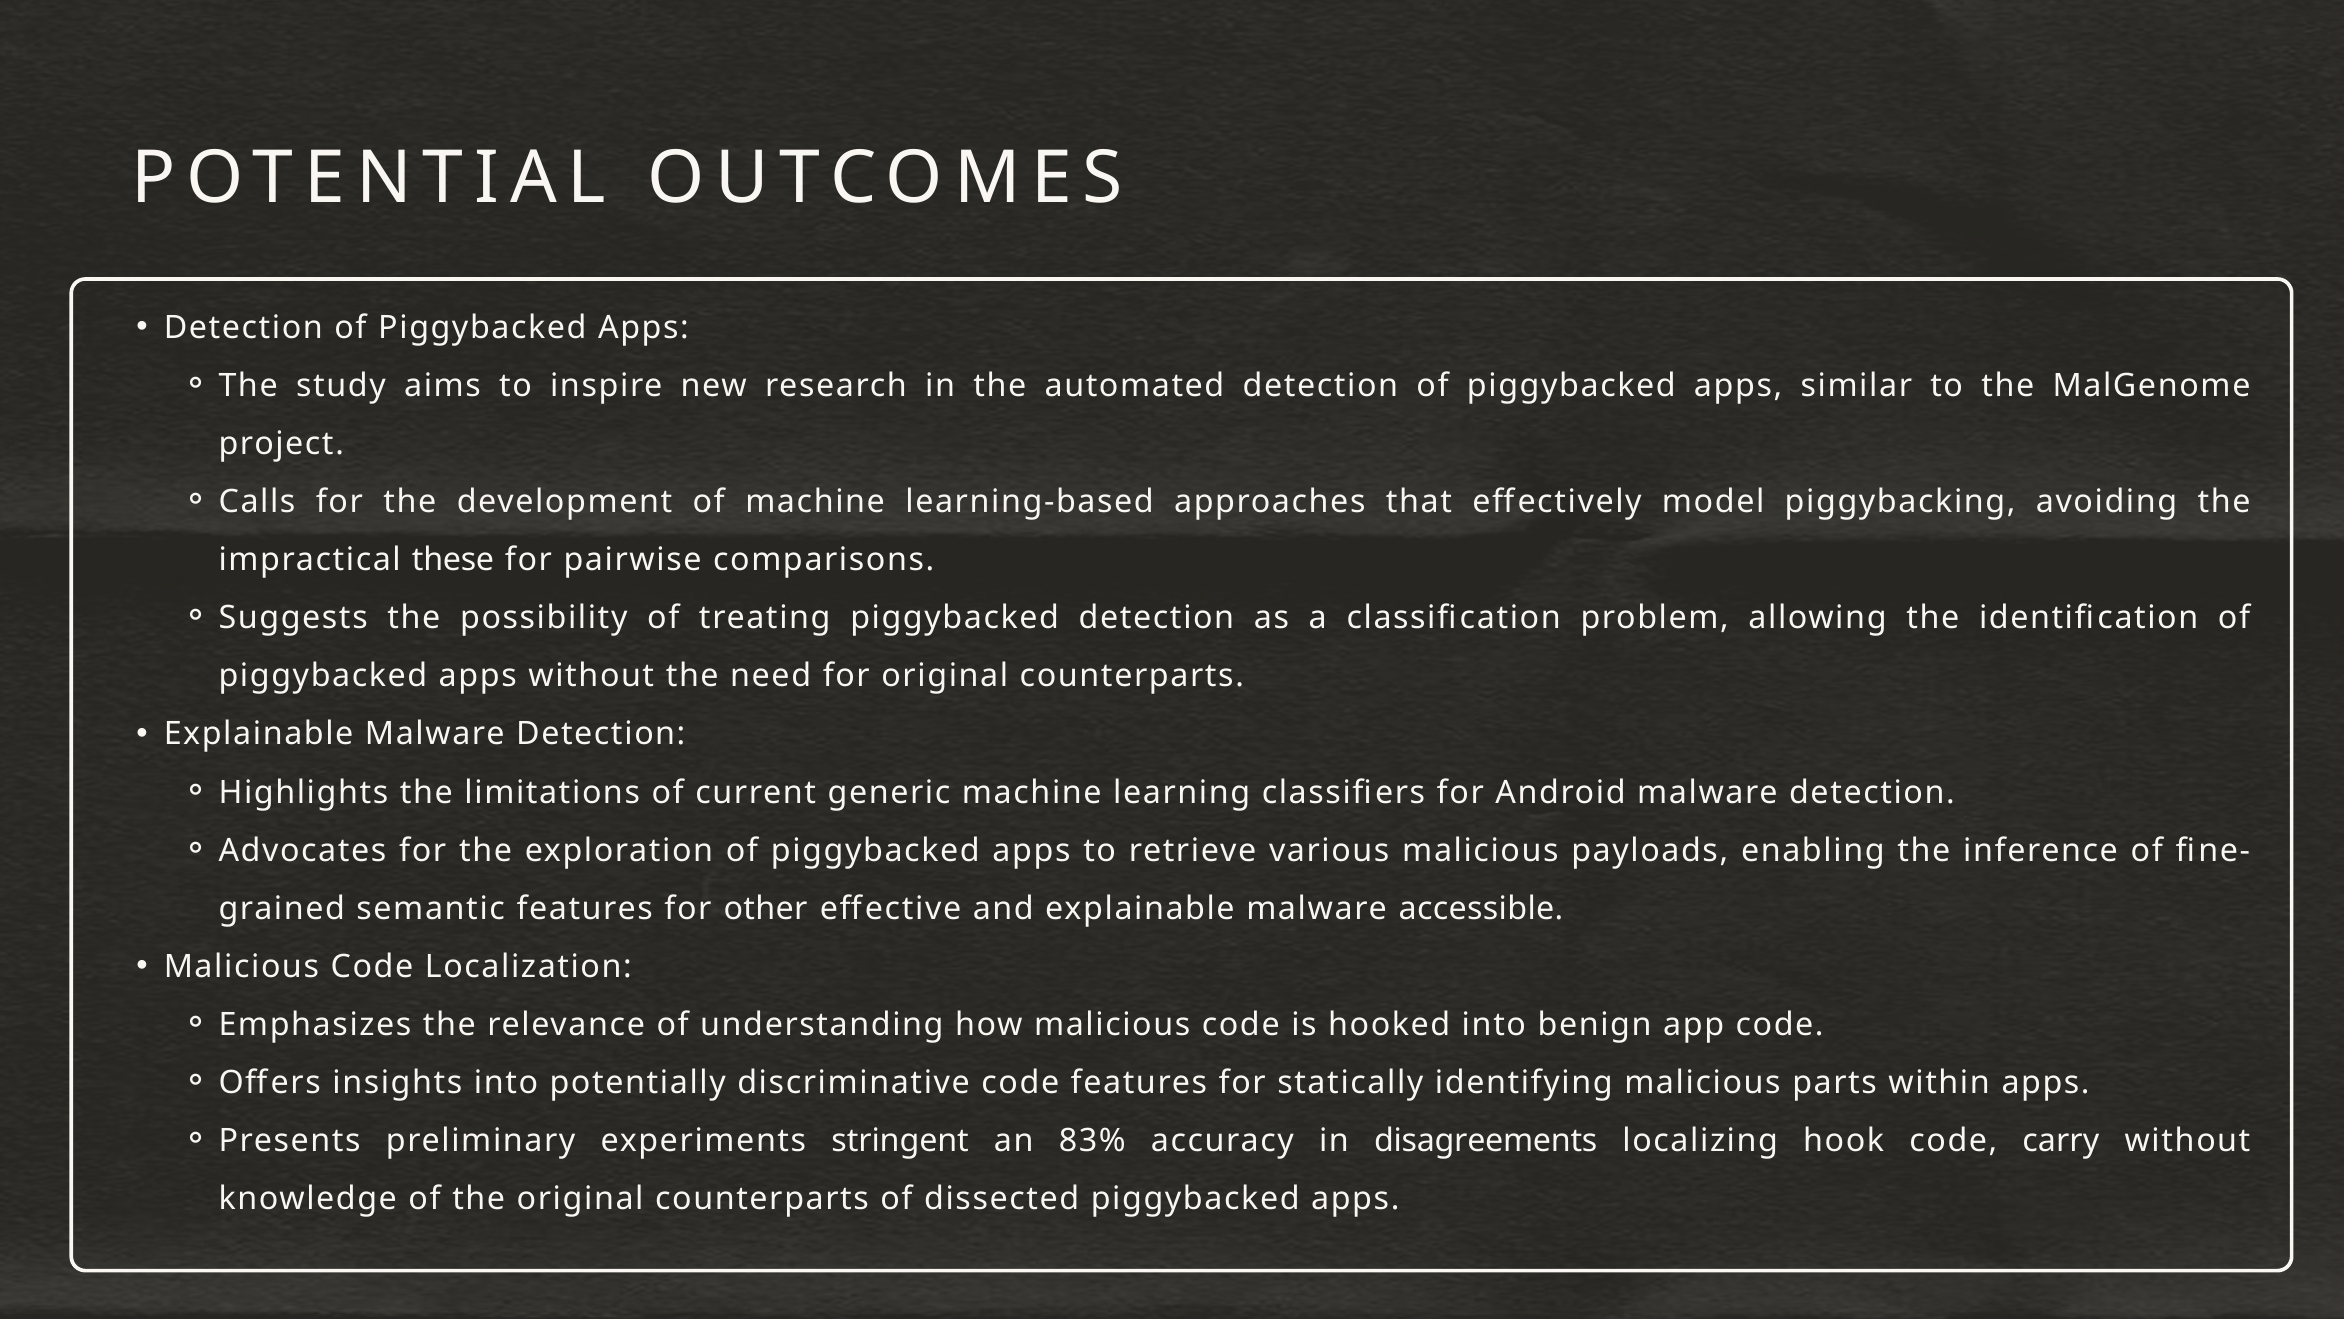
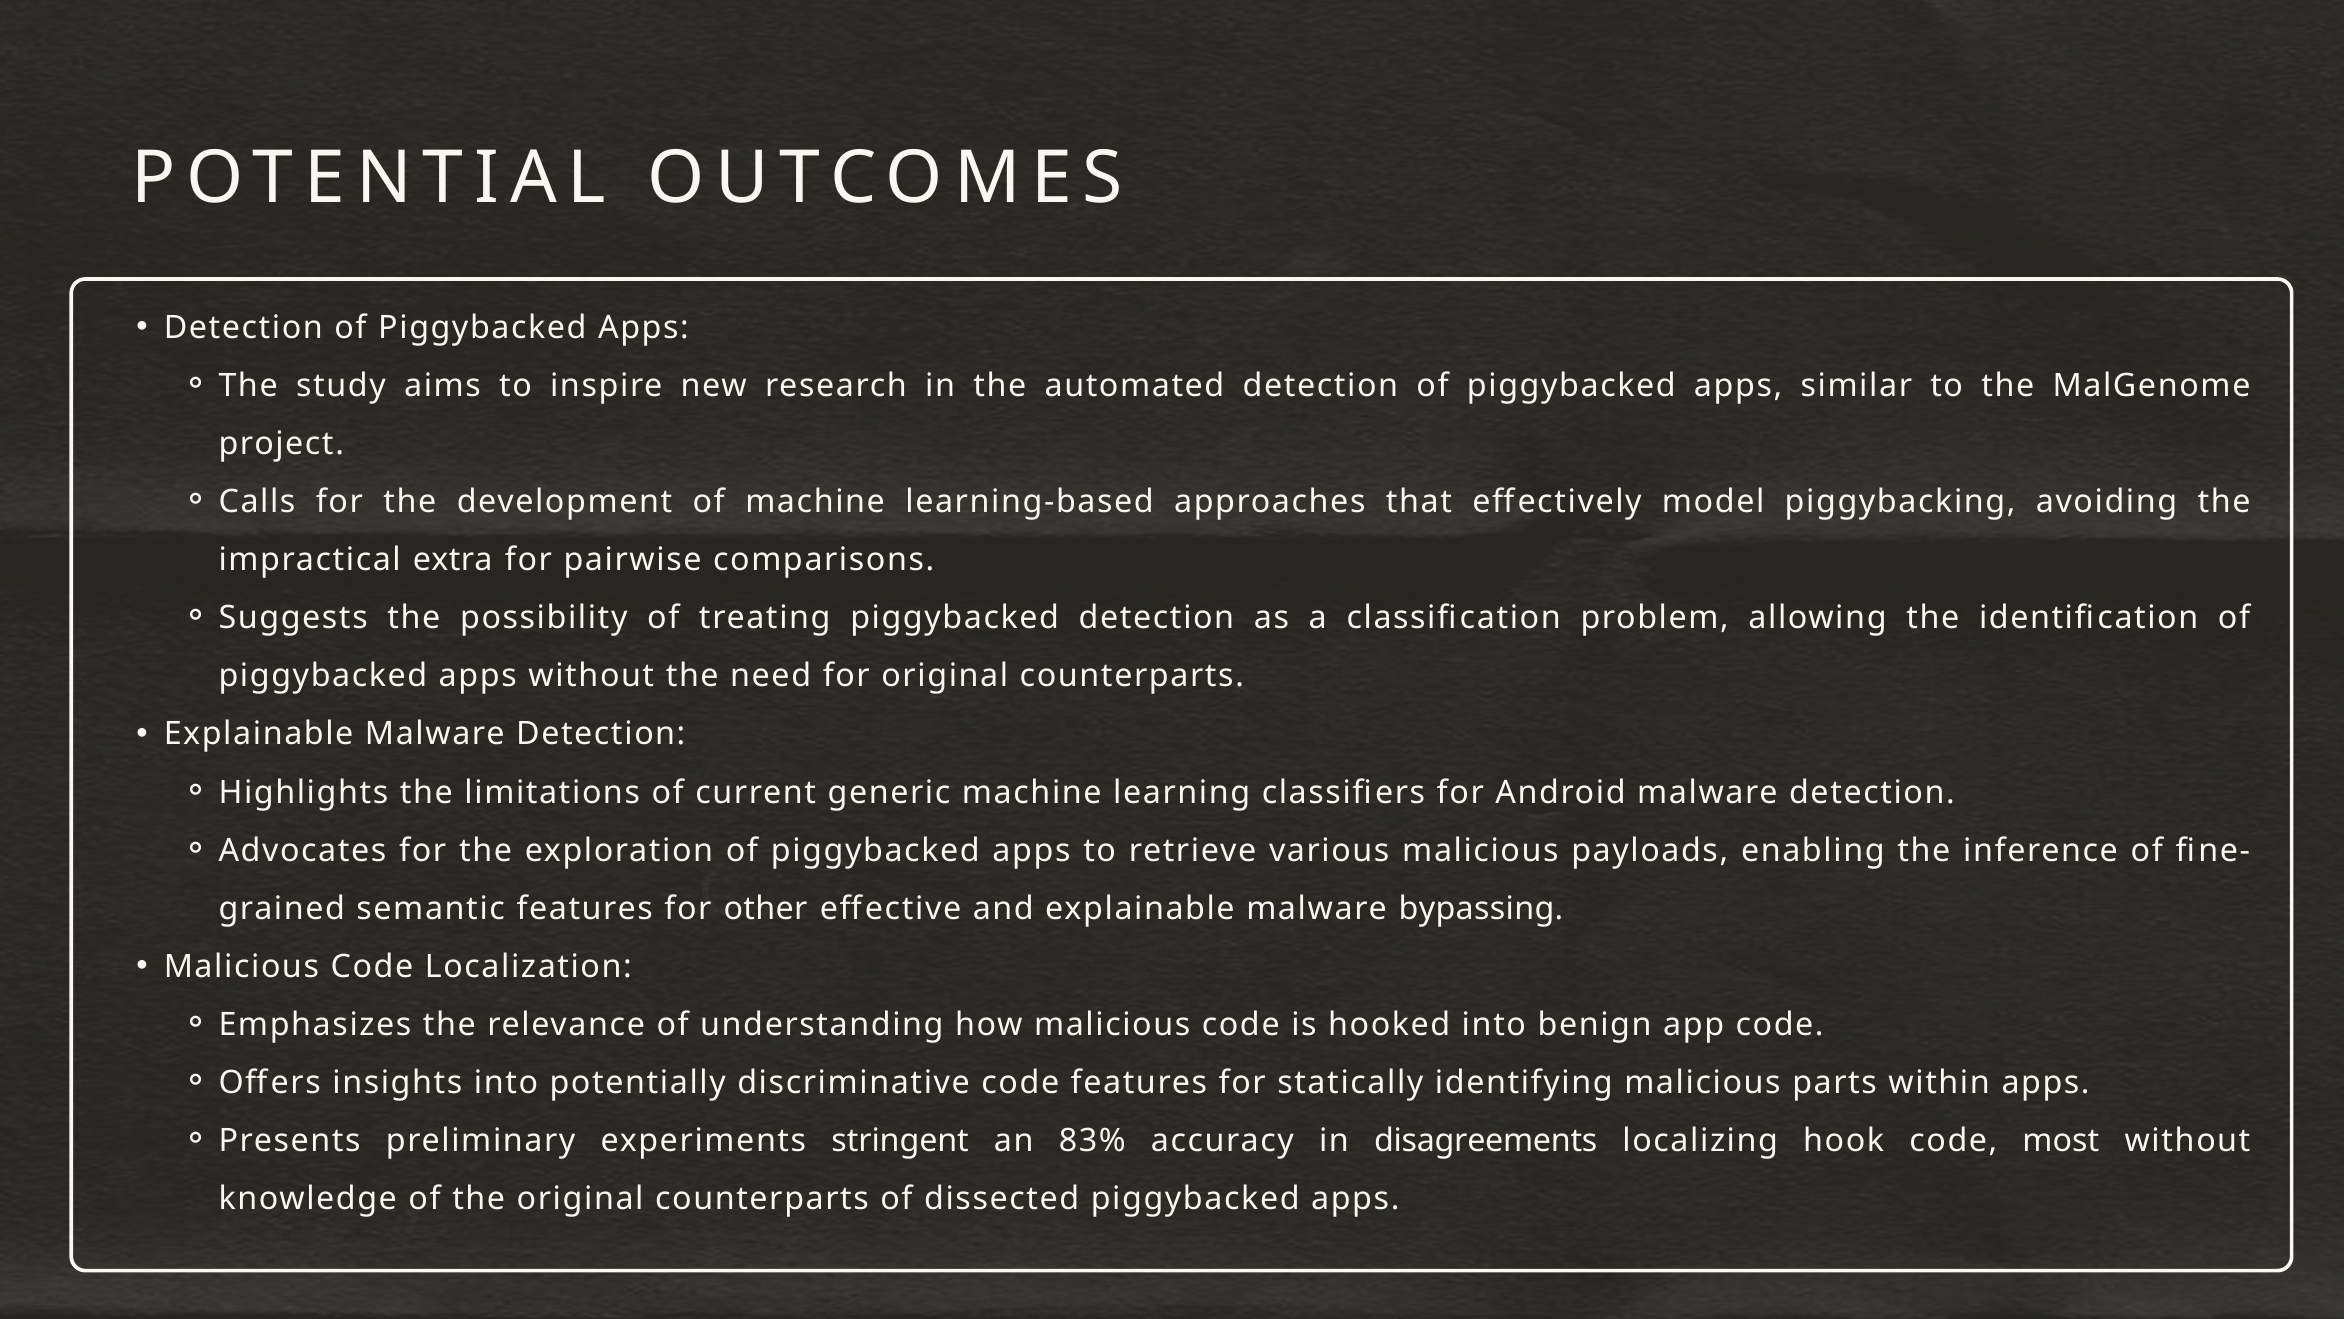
these: these -> extra
accessible: accessible -> bypassing
carry: carry -> most
